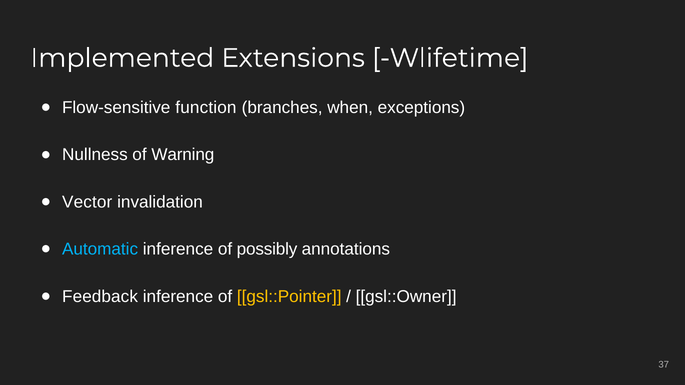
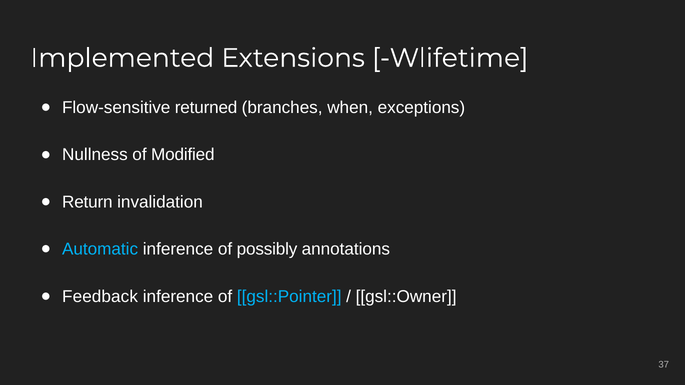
function: function -> returned
Warning: Warning -> Modified
Vector: Vector -> Return
gsl::Pointer colour: yellow -> light blue
